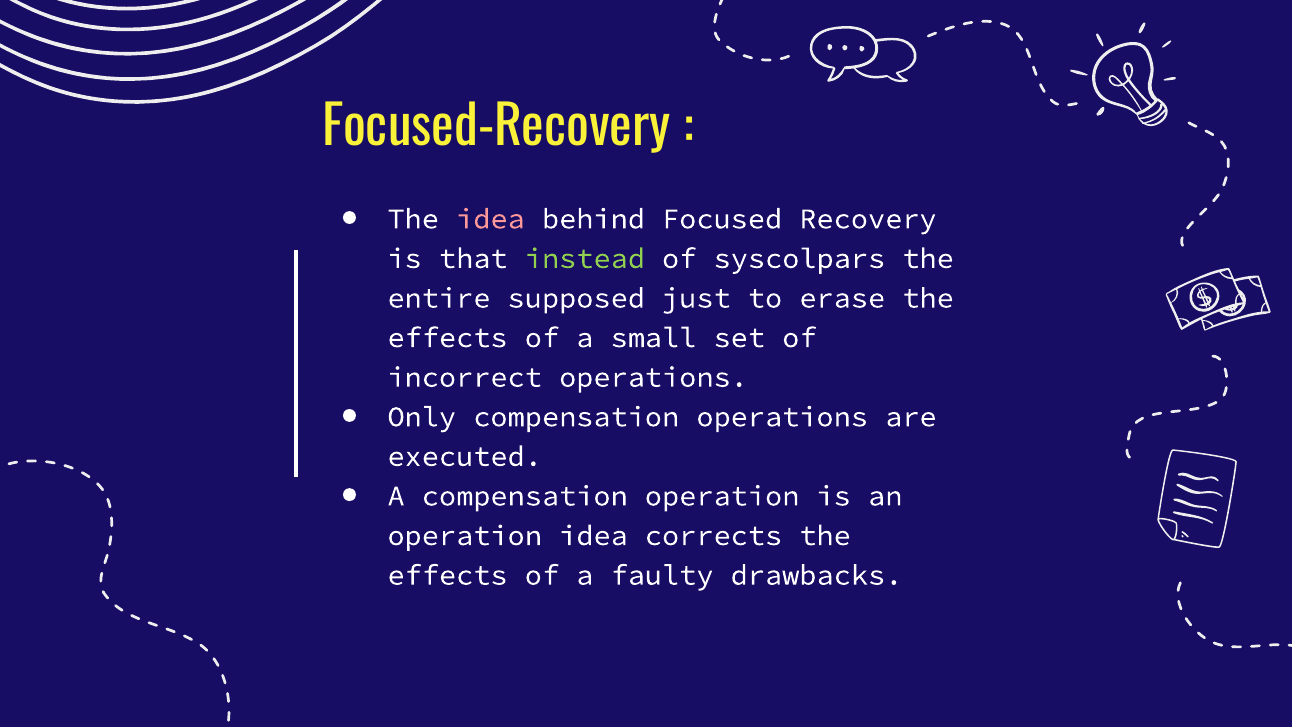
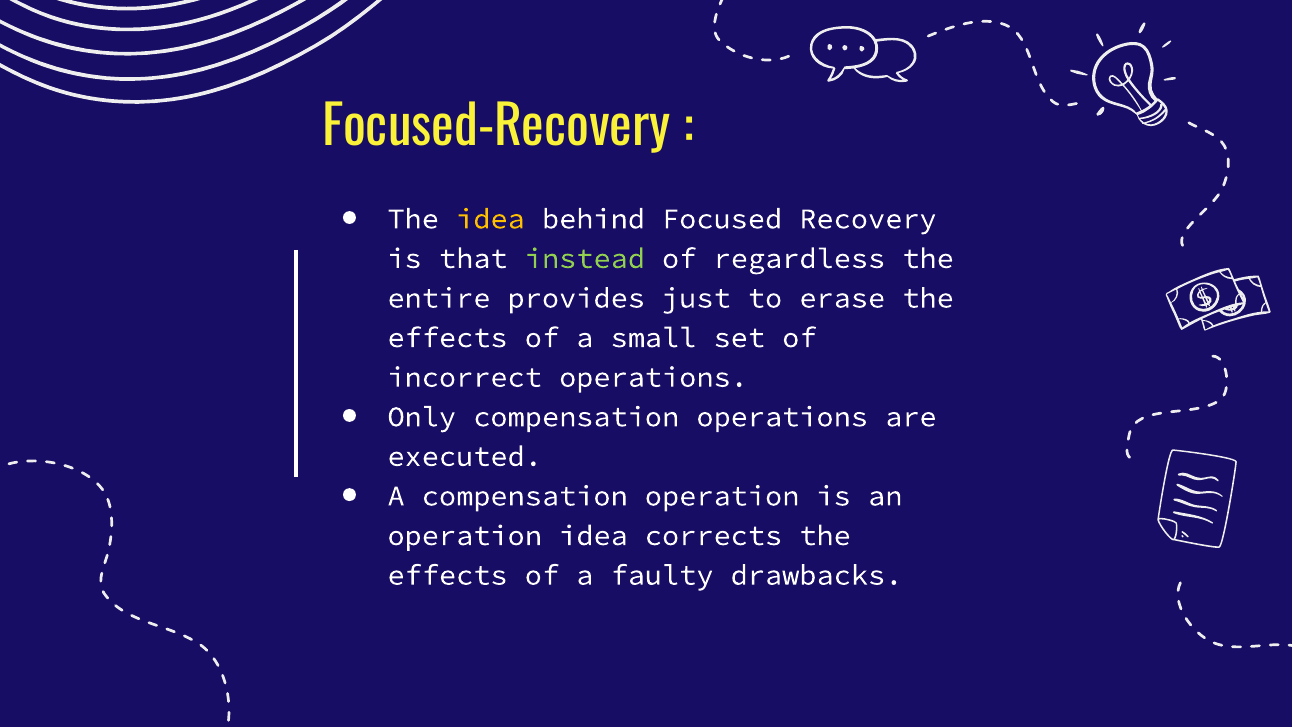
idea at (490, 219) colour: pink -> yellow
syscolpars: syscolpars -> regardless
supposed: supposed -> provides
